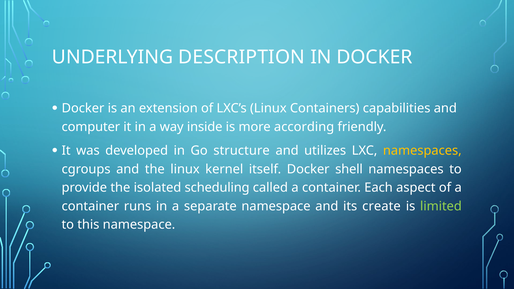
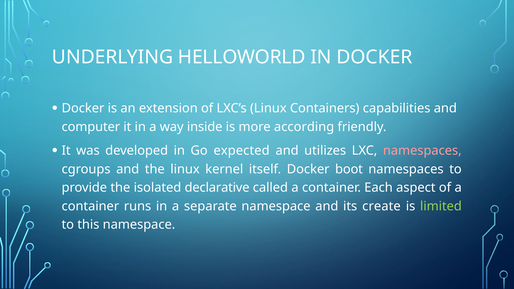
DESCRIPTION: DESCRIPTION -> HELLOWORLD
structure: structure -> expected
namespaces at (422, 151) colour: yellow -> pink
shell: shell -> boot
scheduling: scheduling -> declarative
